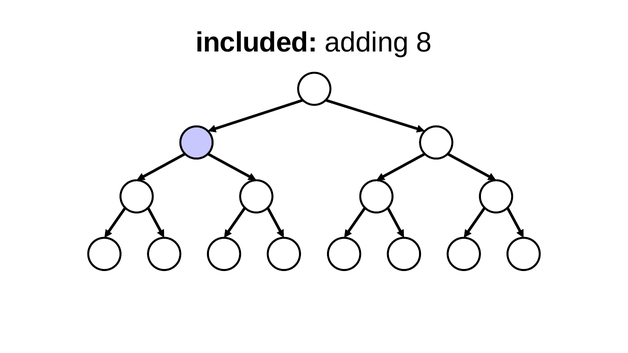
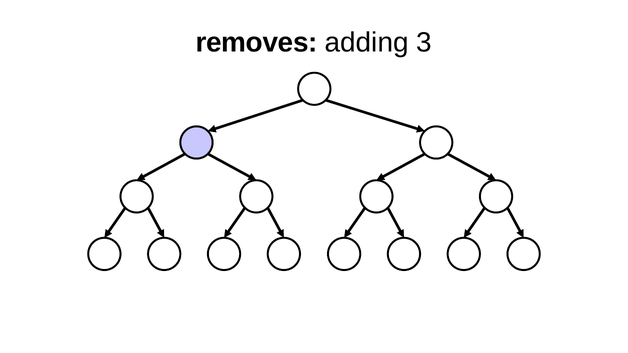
included: included -> removes
adding 8: 8 -> 3
